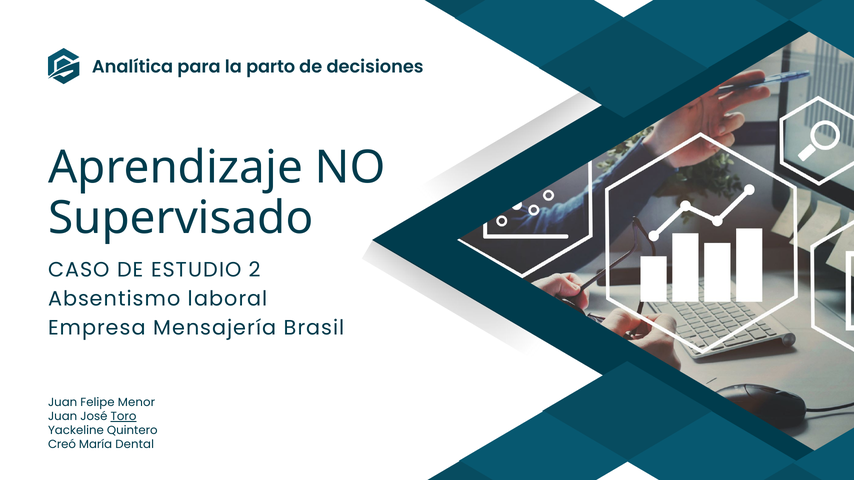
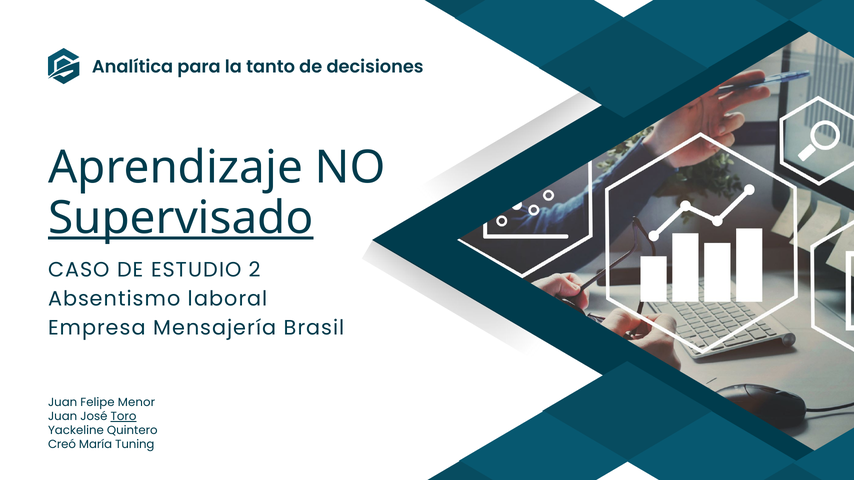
parto: parto -> tanto
Supervisado underline: none -> present
Dental: Dental -> Tuning
